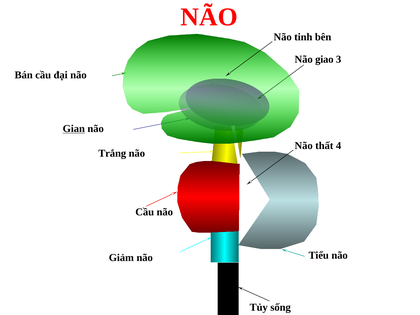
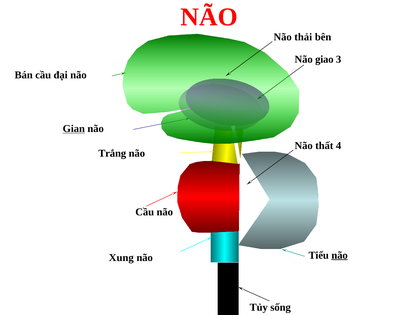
tinh: tinh -> thải
não at (340, 255) underline: none -> present
Giảm: Giảm -> Xung
